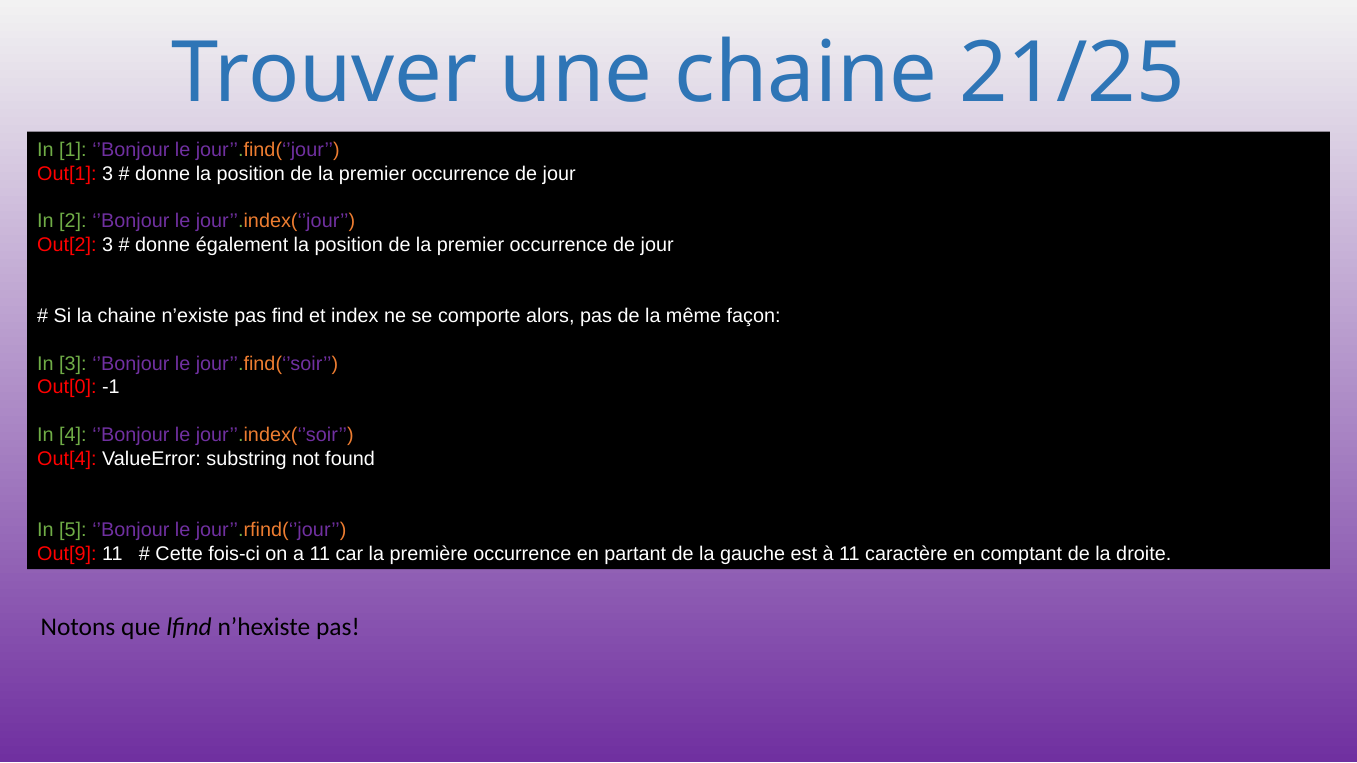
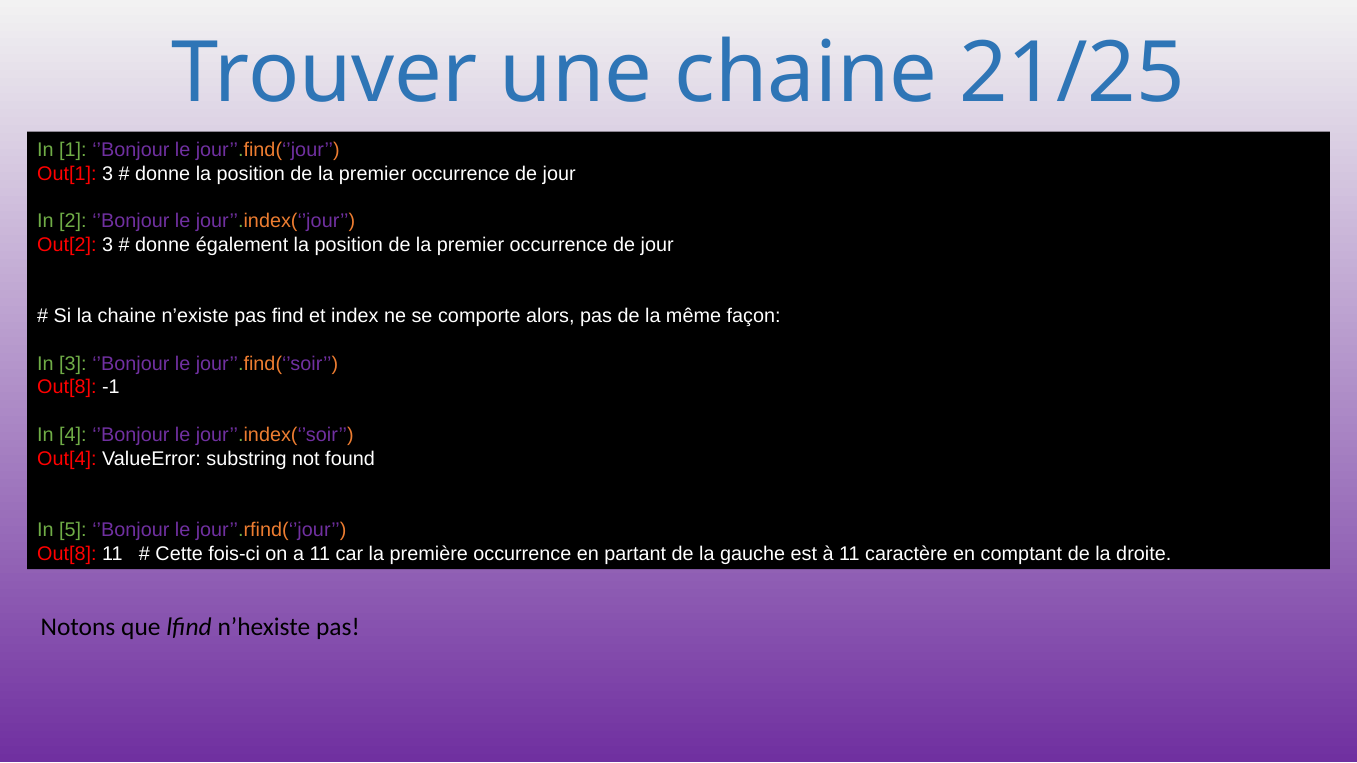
Out[0 at (67, 388): Out[0 -> Out[8
Out[9 at (67, 554): Out[9 -> Out[8
